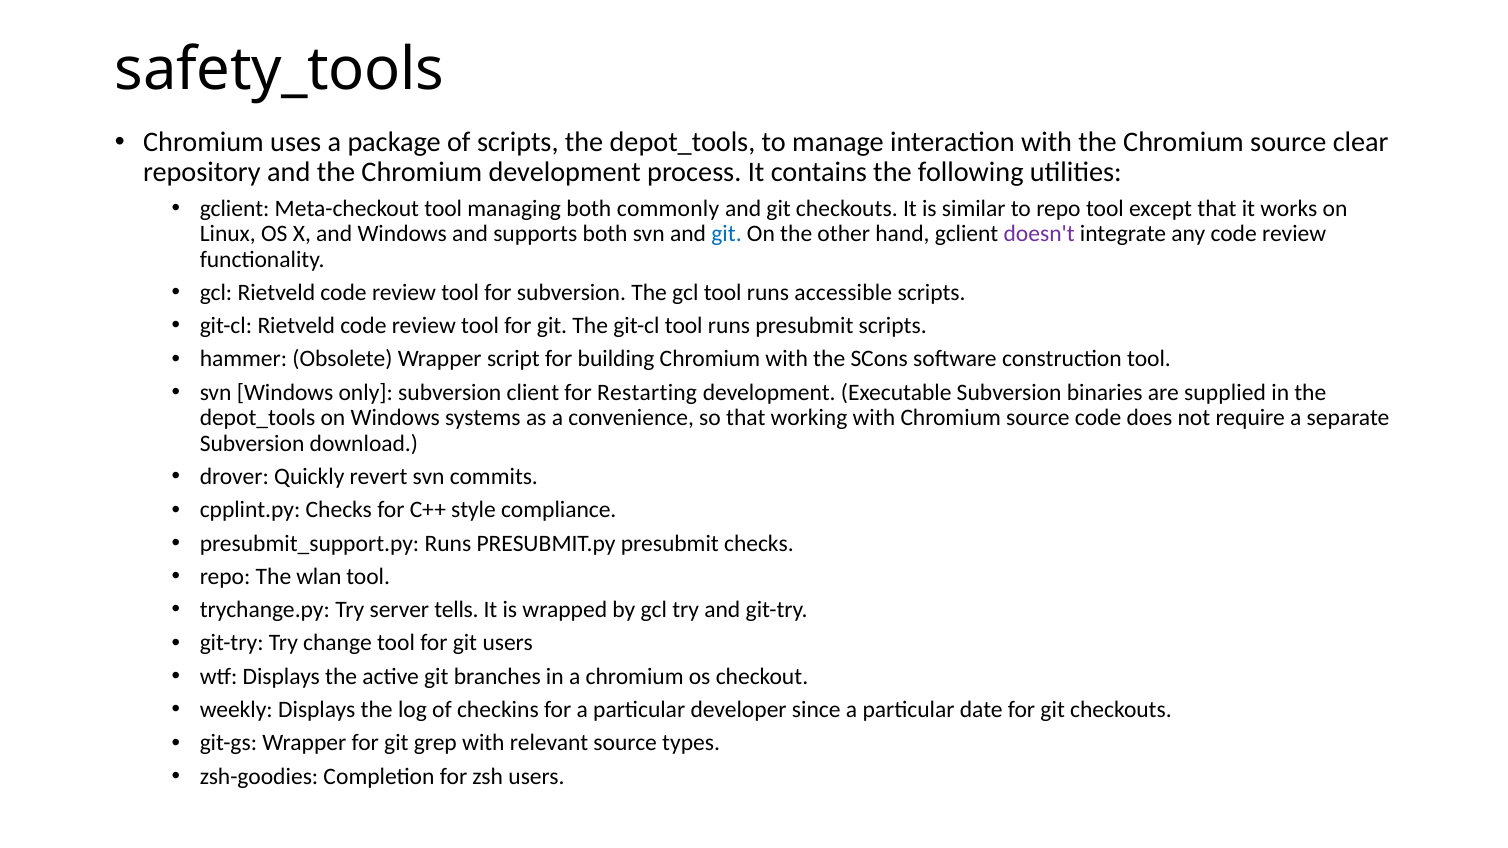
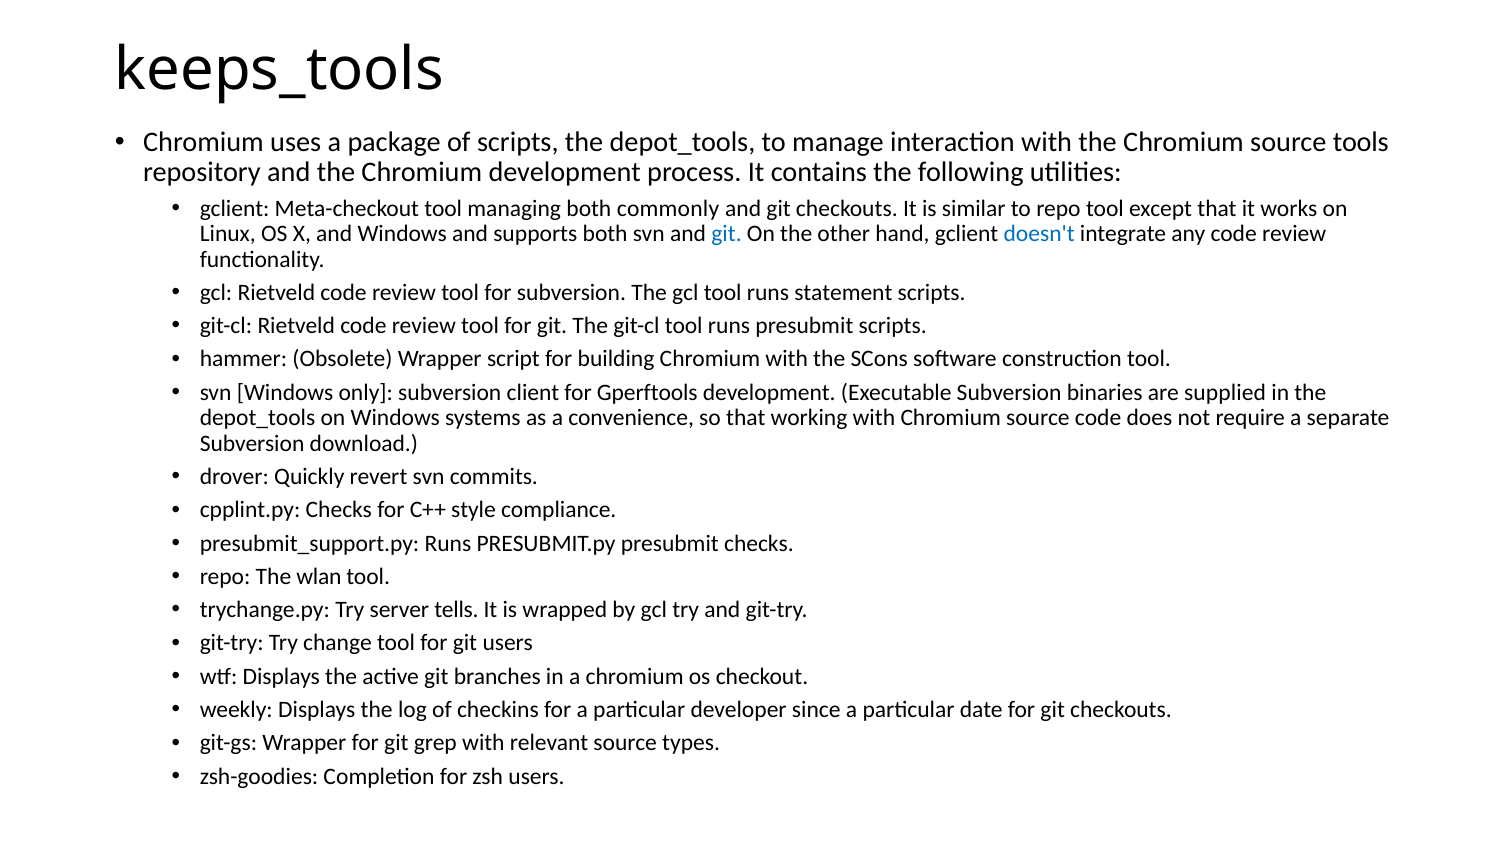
safety_tools: safety_tools -> keeps_tools
clear: clear -> tools
doesn't colour: purple -> blue
accessible: accessible -> statement
Restarting: Restarting -> Gperftools
